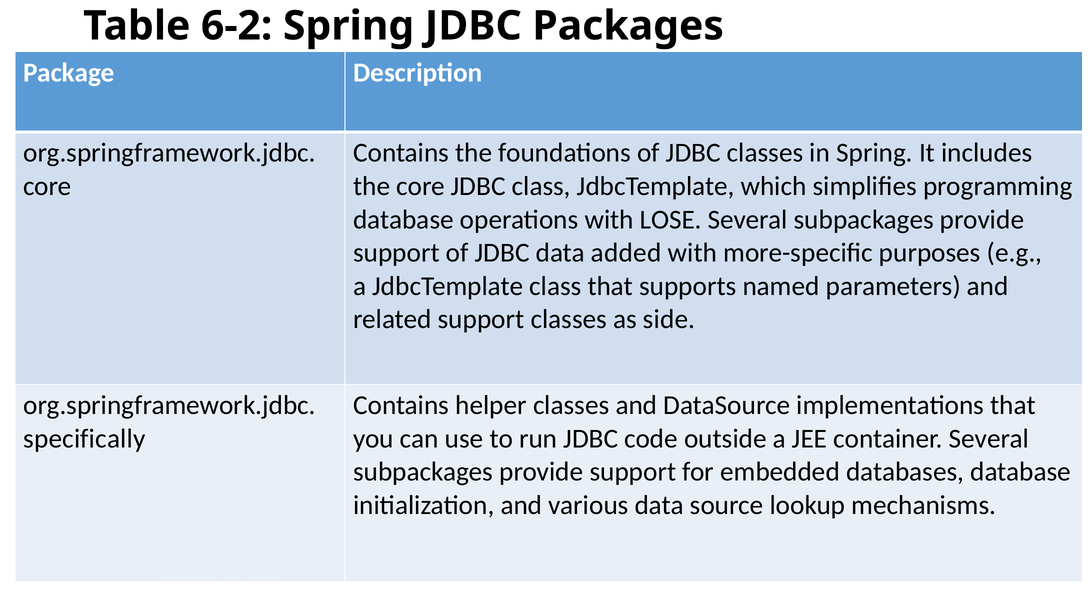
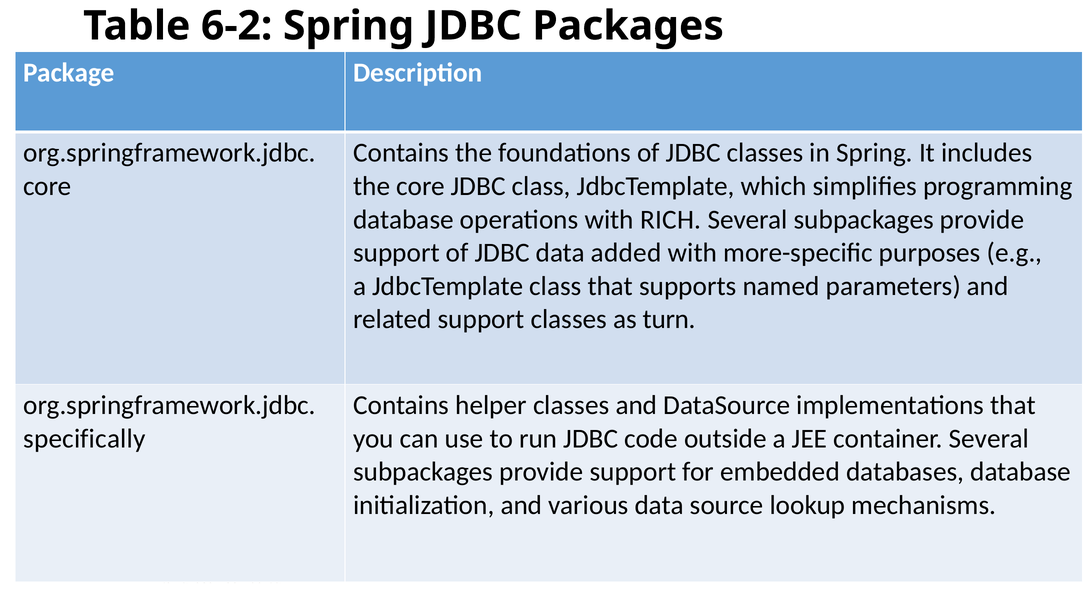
LOSE: LOSE -> RICH
side: side -> turn
